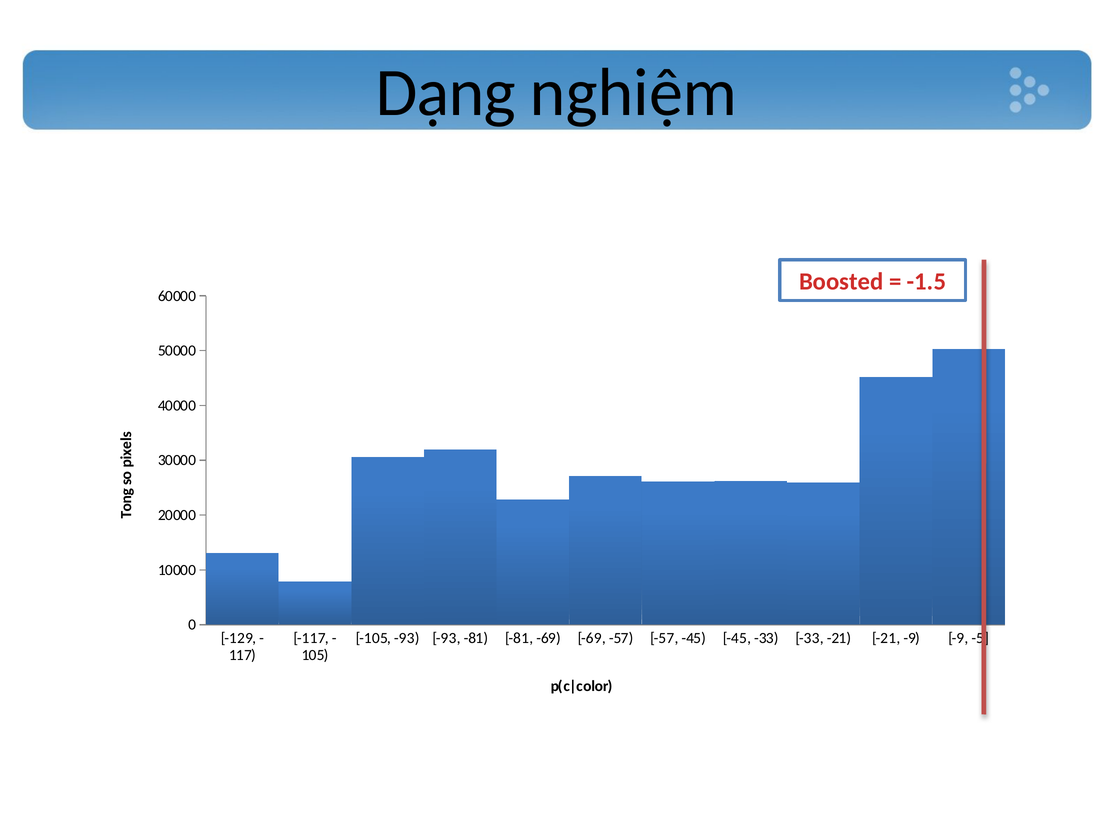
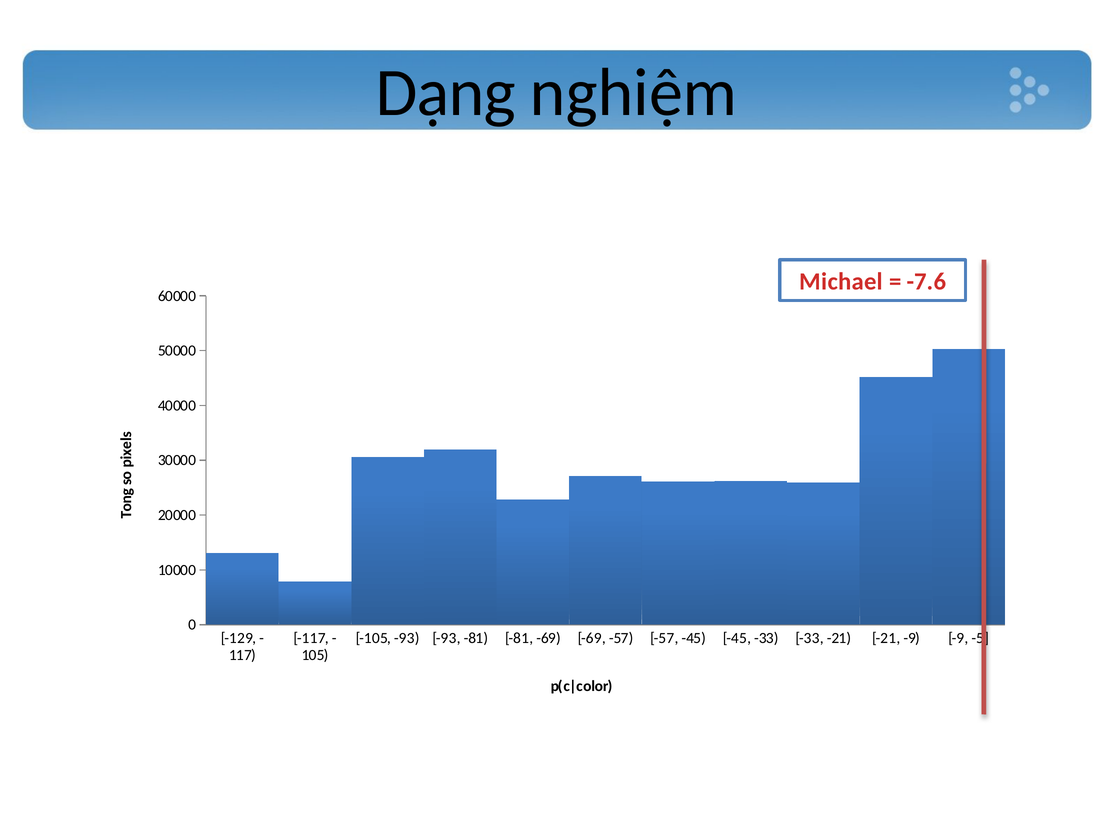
Boosted: Boosted -> Michael
-1.5: -1.5 -> -7.6
